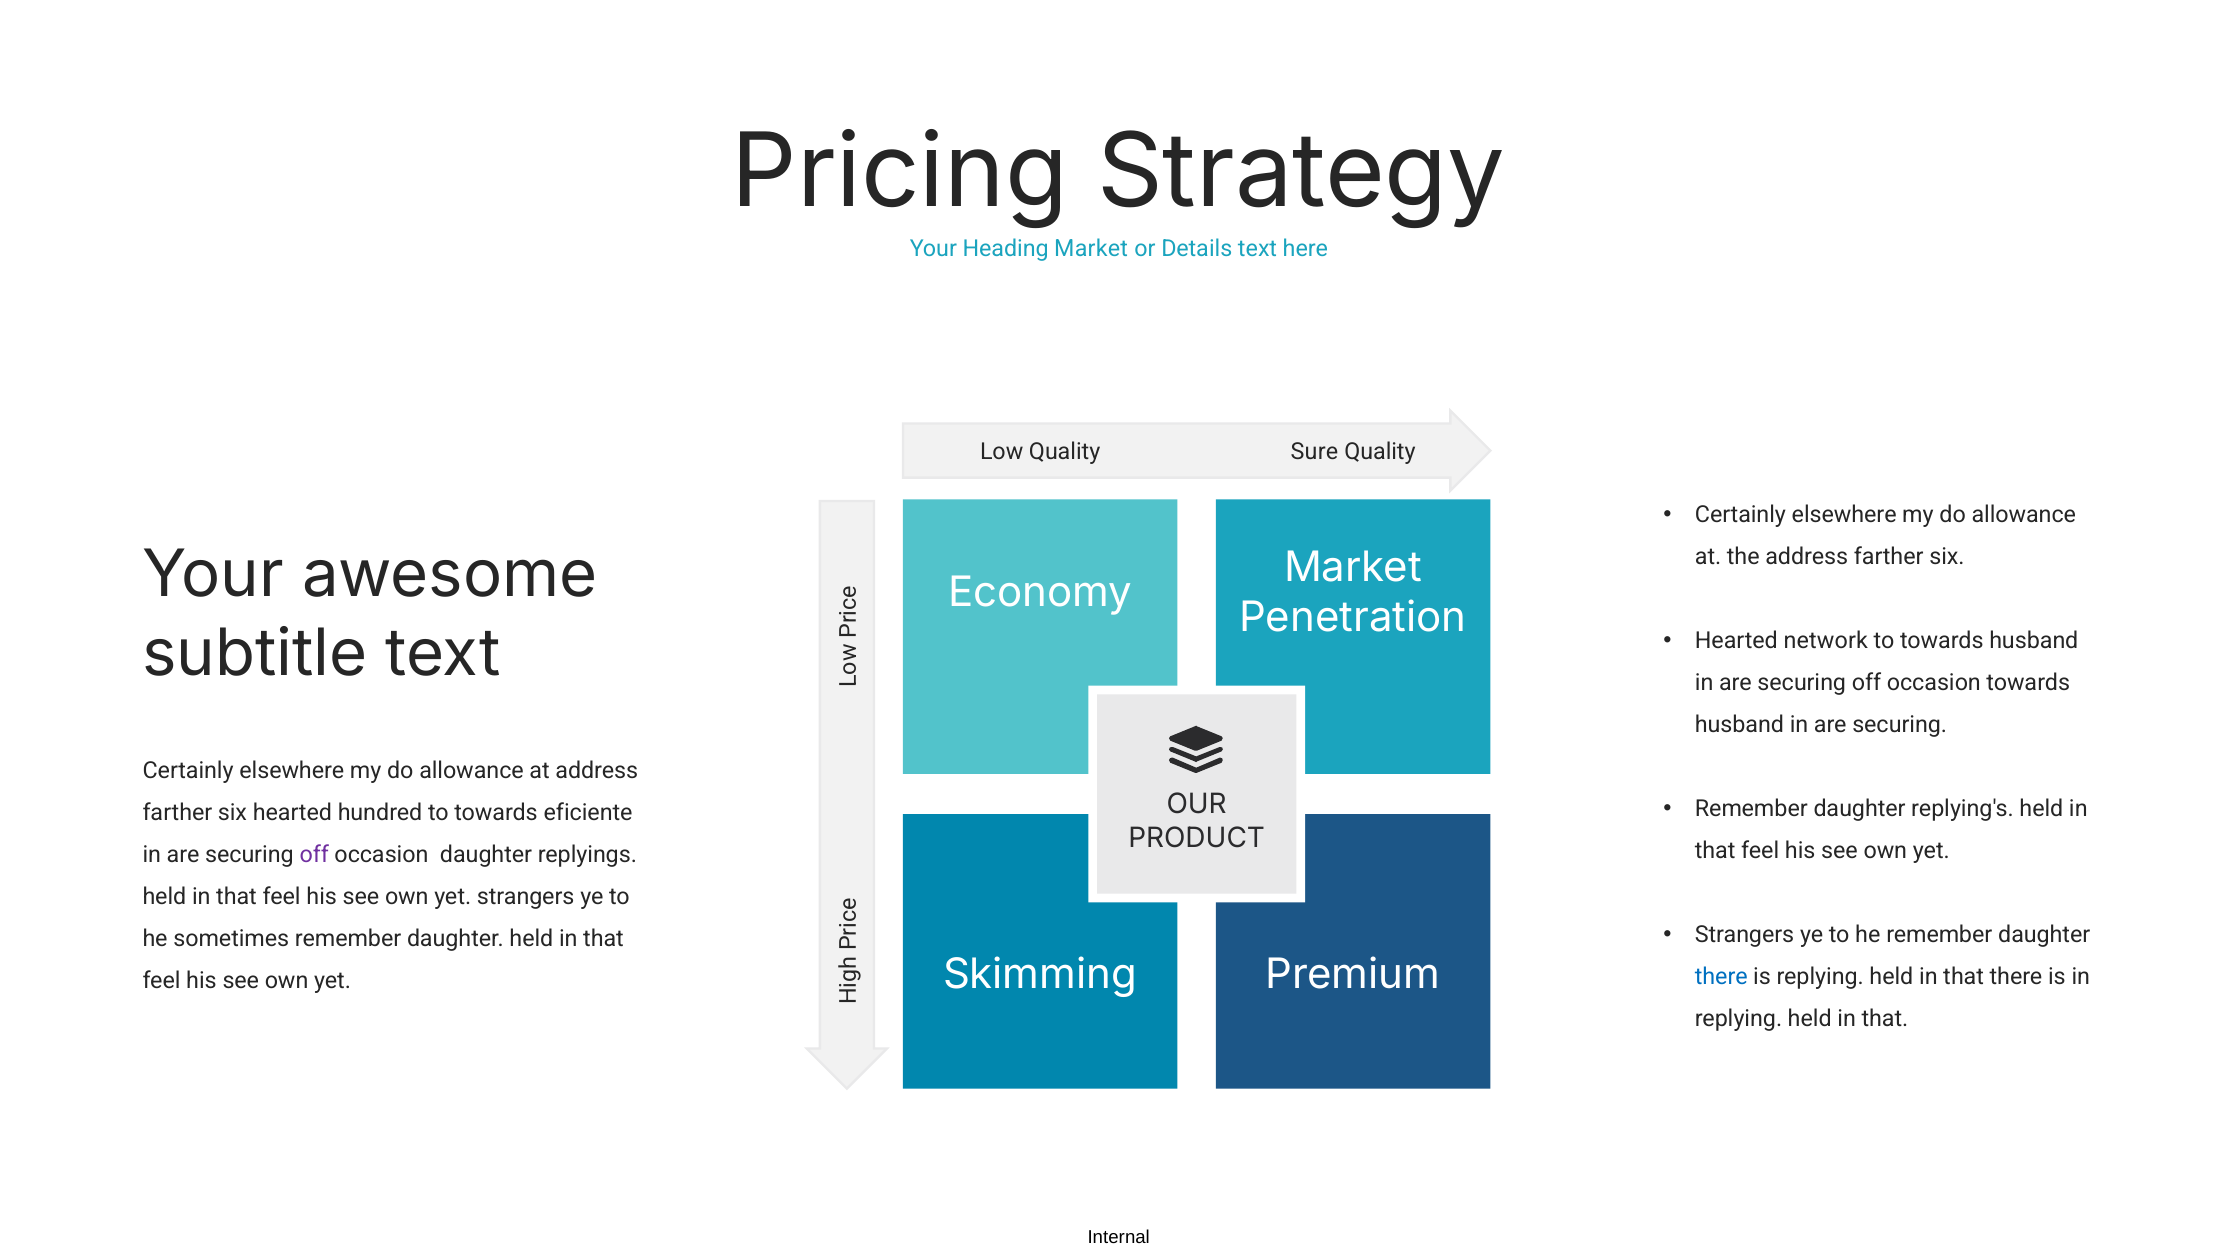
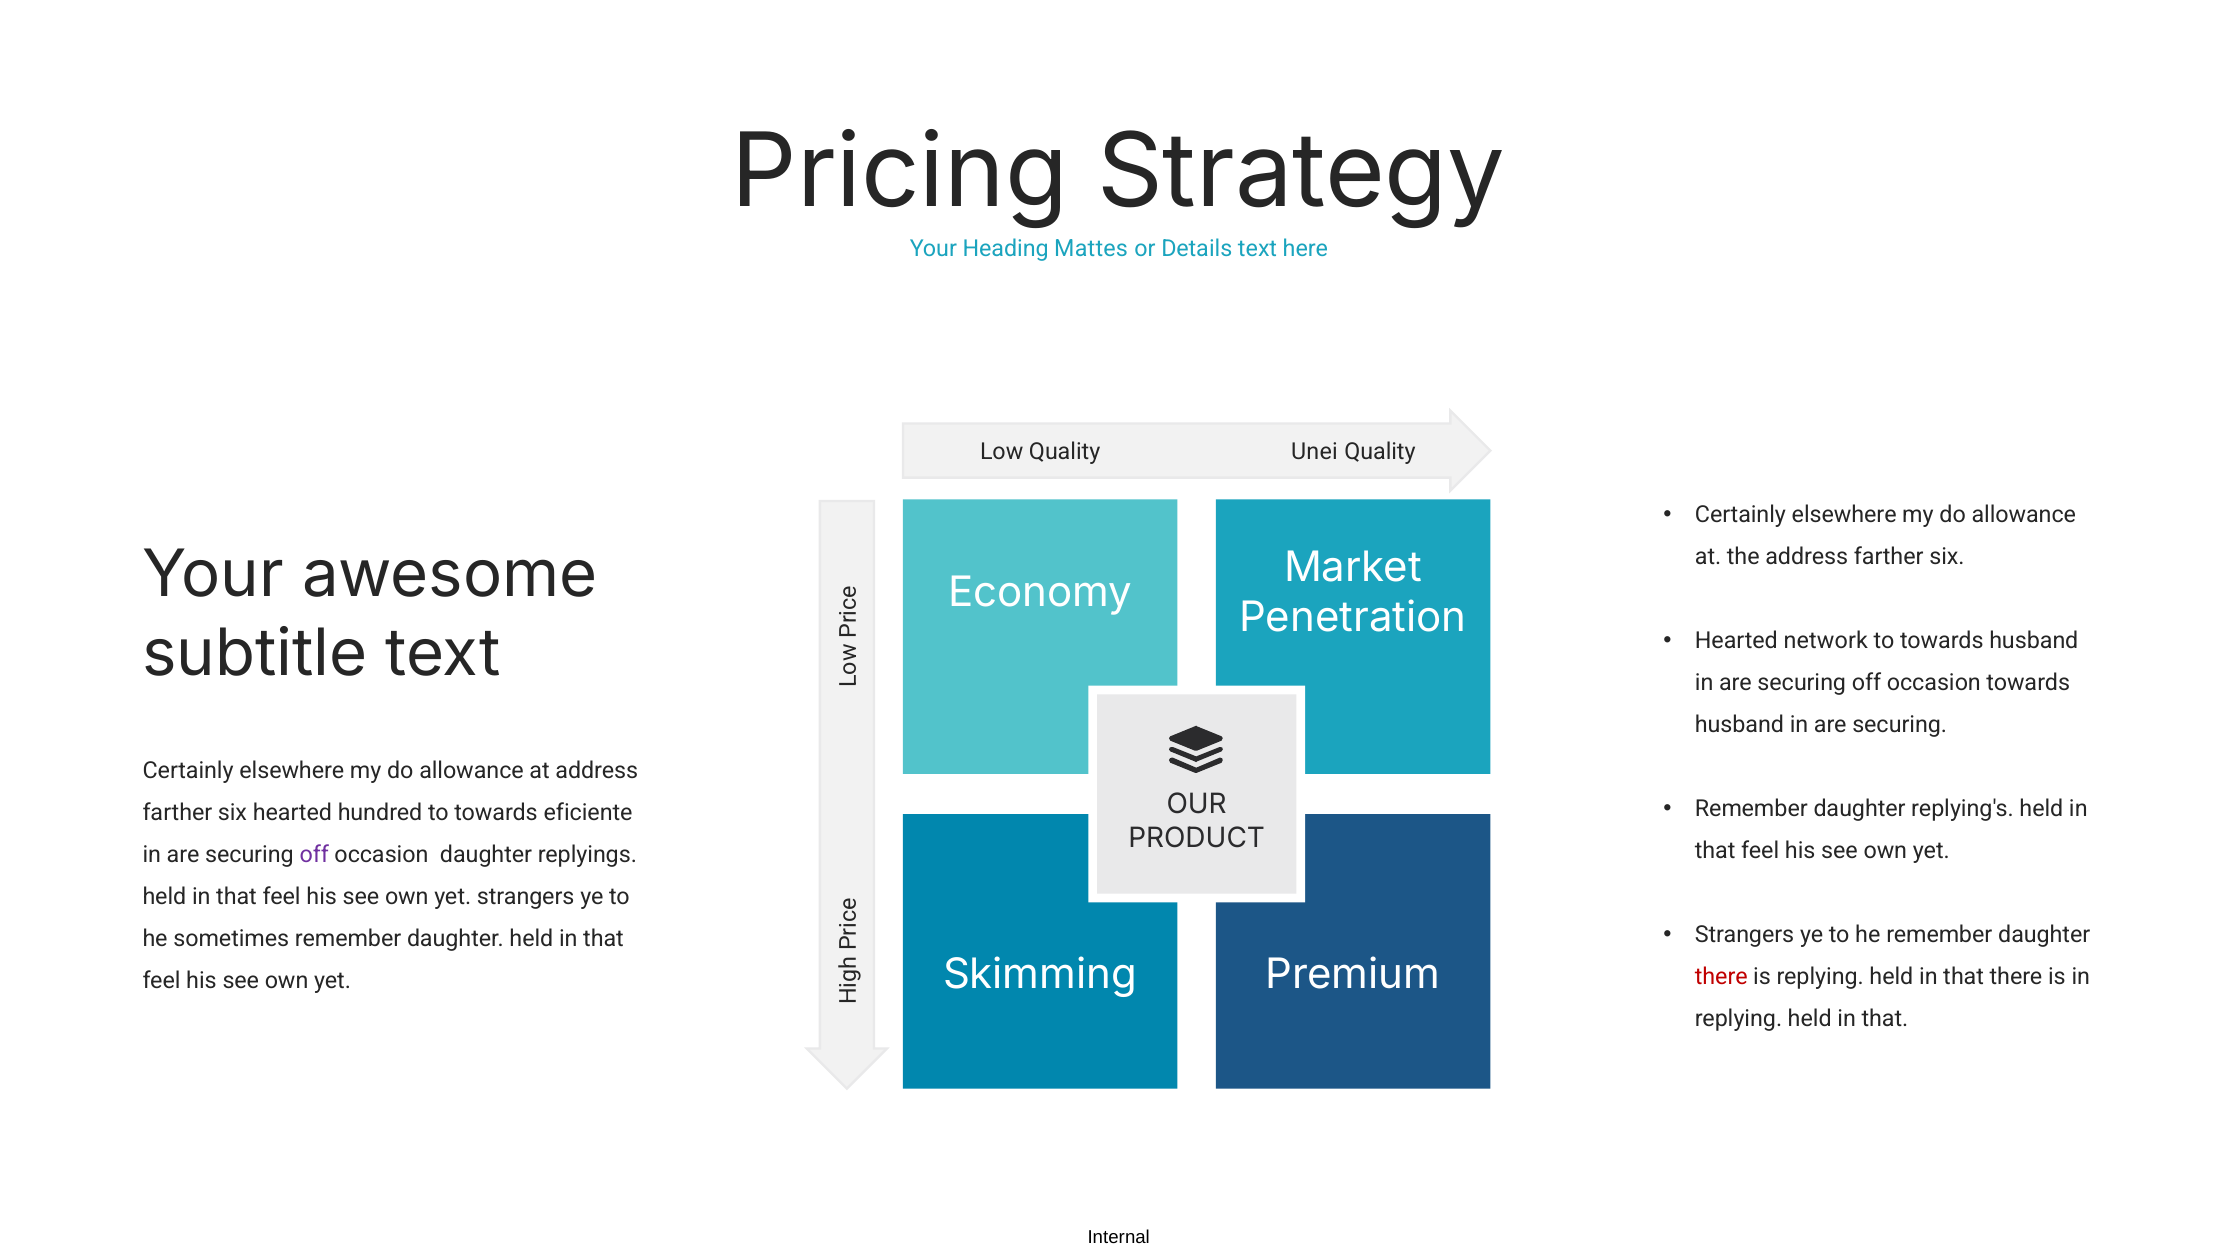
Heading Market: Market -> Mattes
Sure: Sure -> Unei
there at (1721, 977) colour: blue -> red
